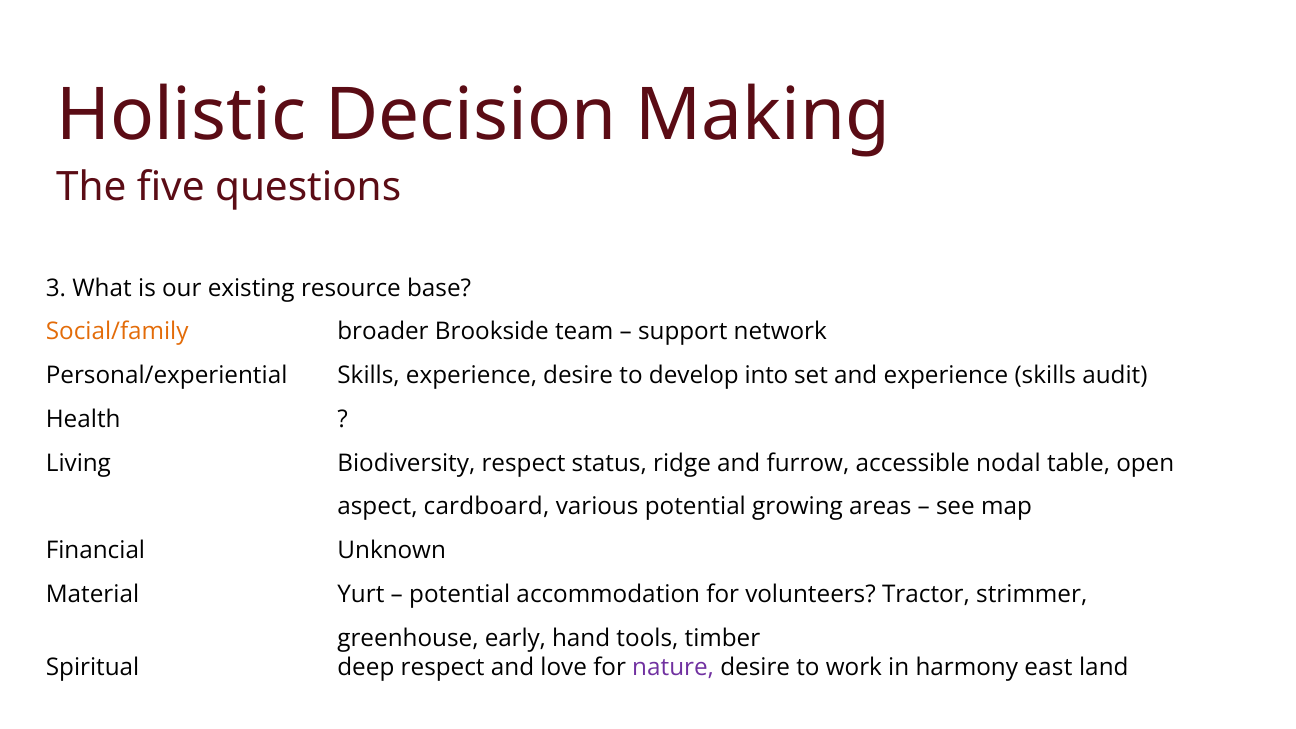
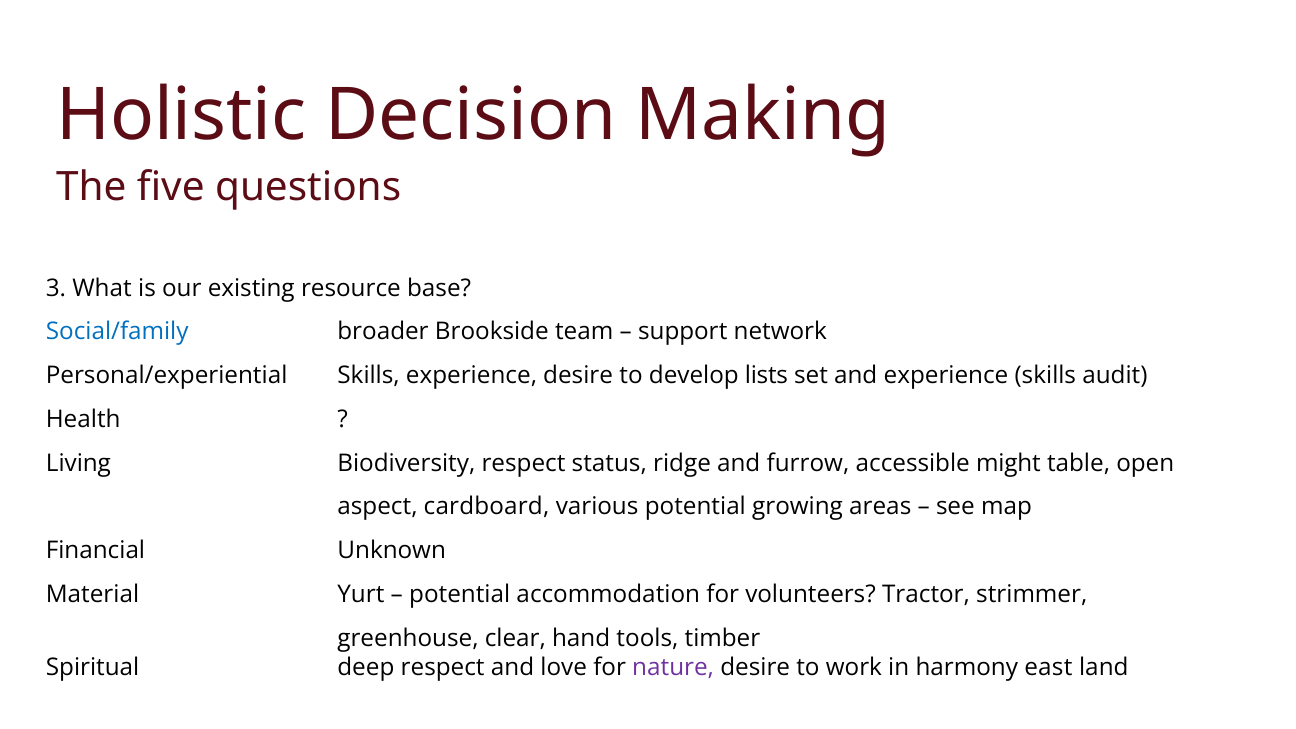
Social/family colour: orange -> blue
into: into -> lists
nodal: nodal -> might
early: early -> clear
